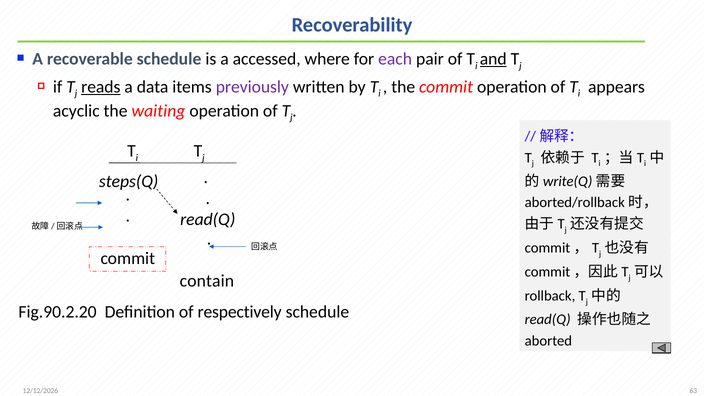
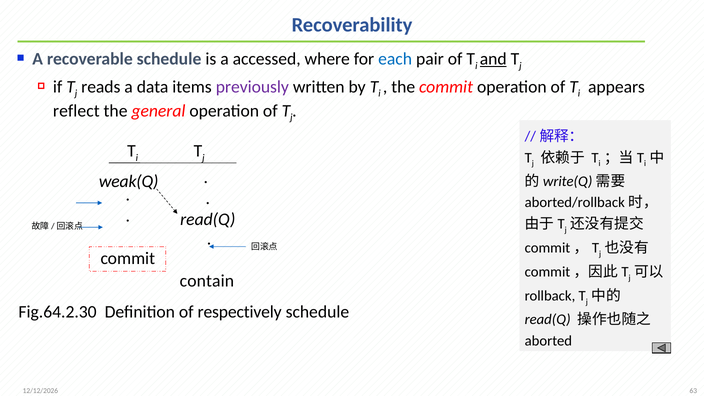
each colour: purple -> blue
reads underline: present -> none
acyclic: acyclic -> reflect
waiting: waiting -> general
steps(Q: steps(Q -> weak(Q
Fig.90.2.20: Fig.90.2.20 -> Fig.64.2.30
